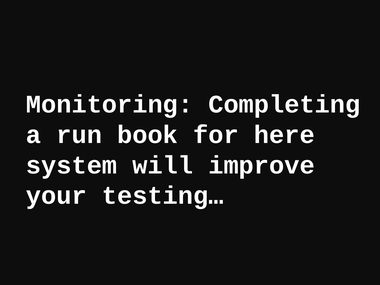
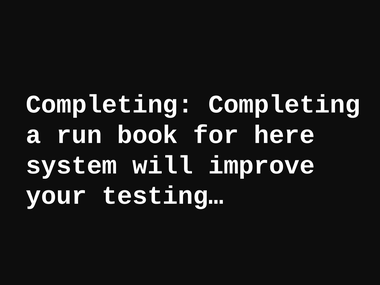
Monitoring at (110, 104): Monitoring -> Completing
